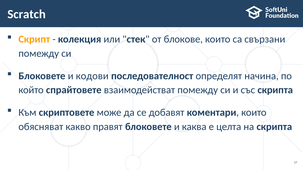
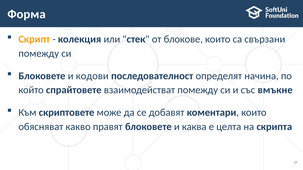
Scratch: Scratch -> Форма
със скрипта: скрипта -> вмъкне
